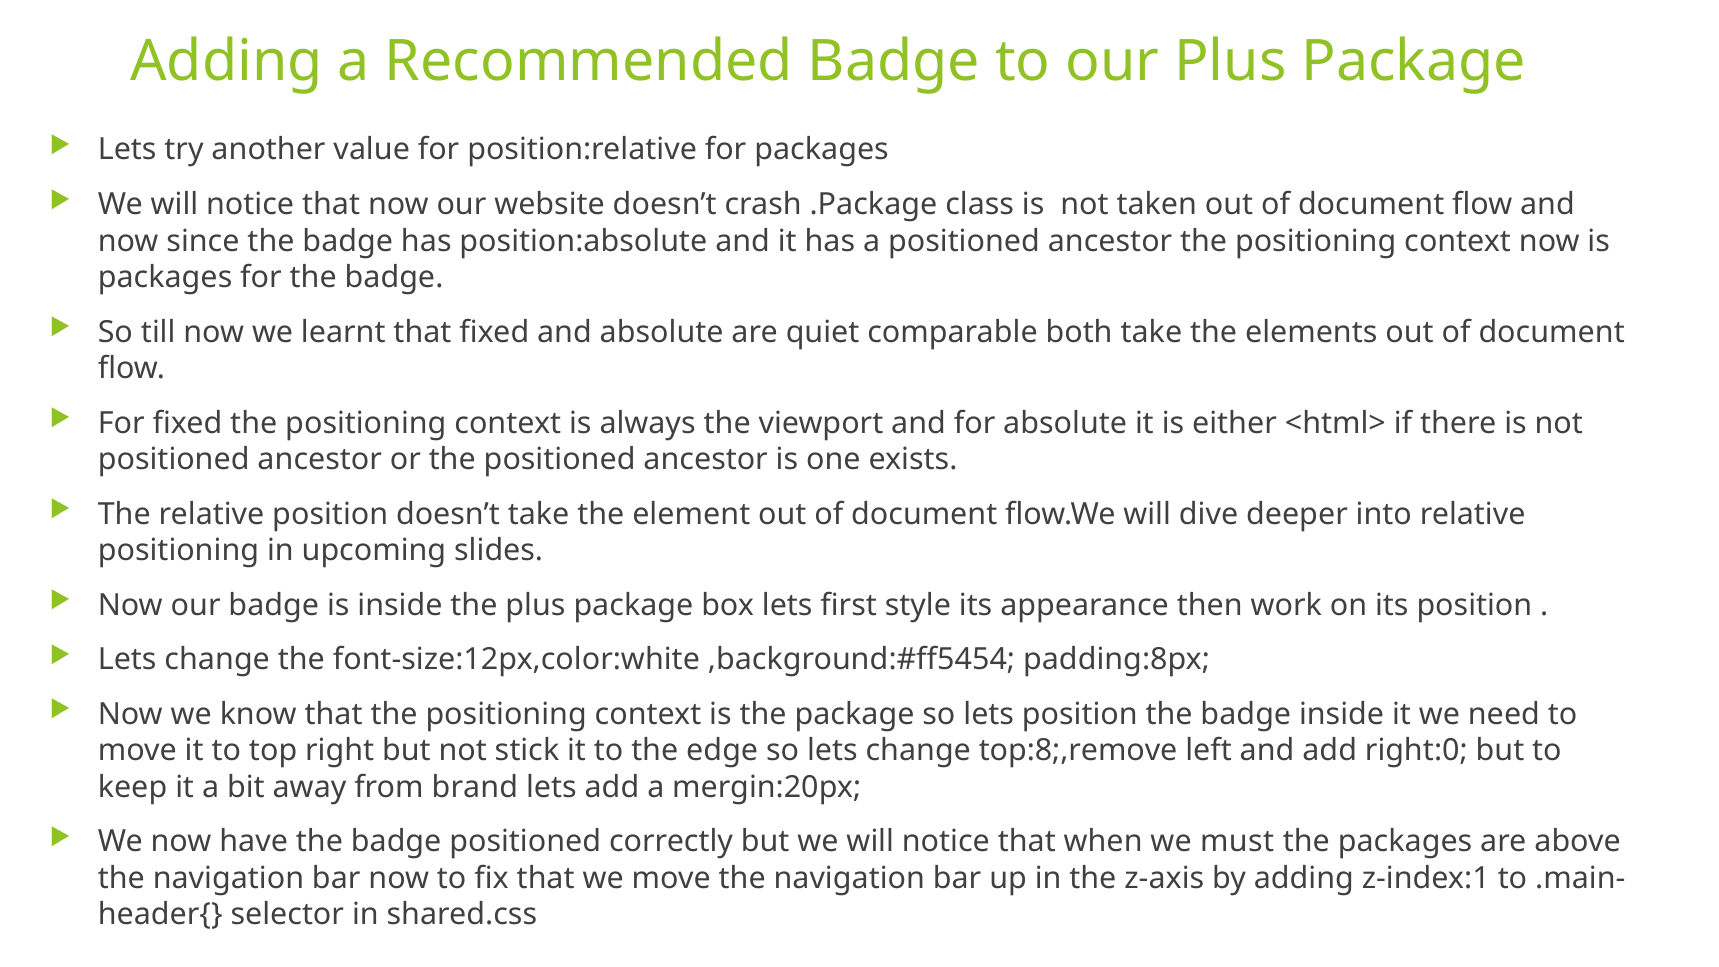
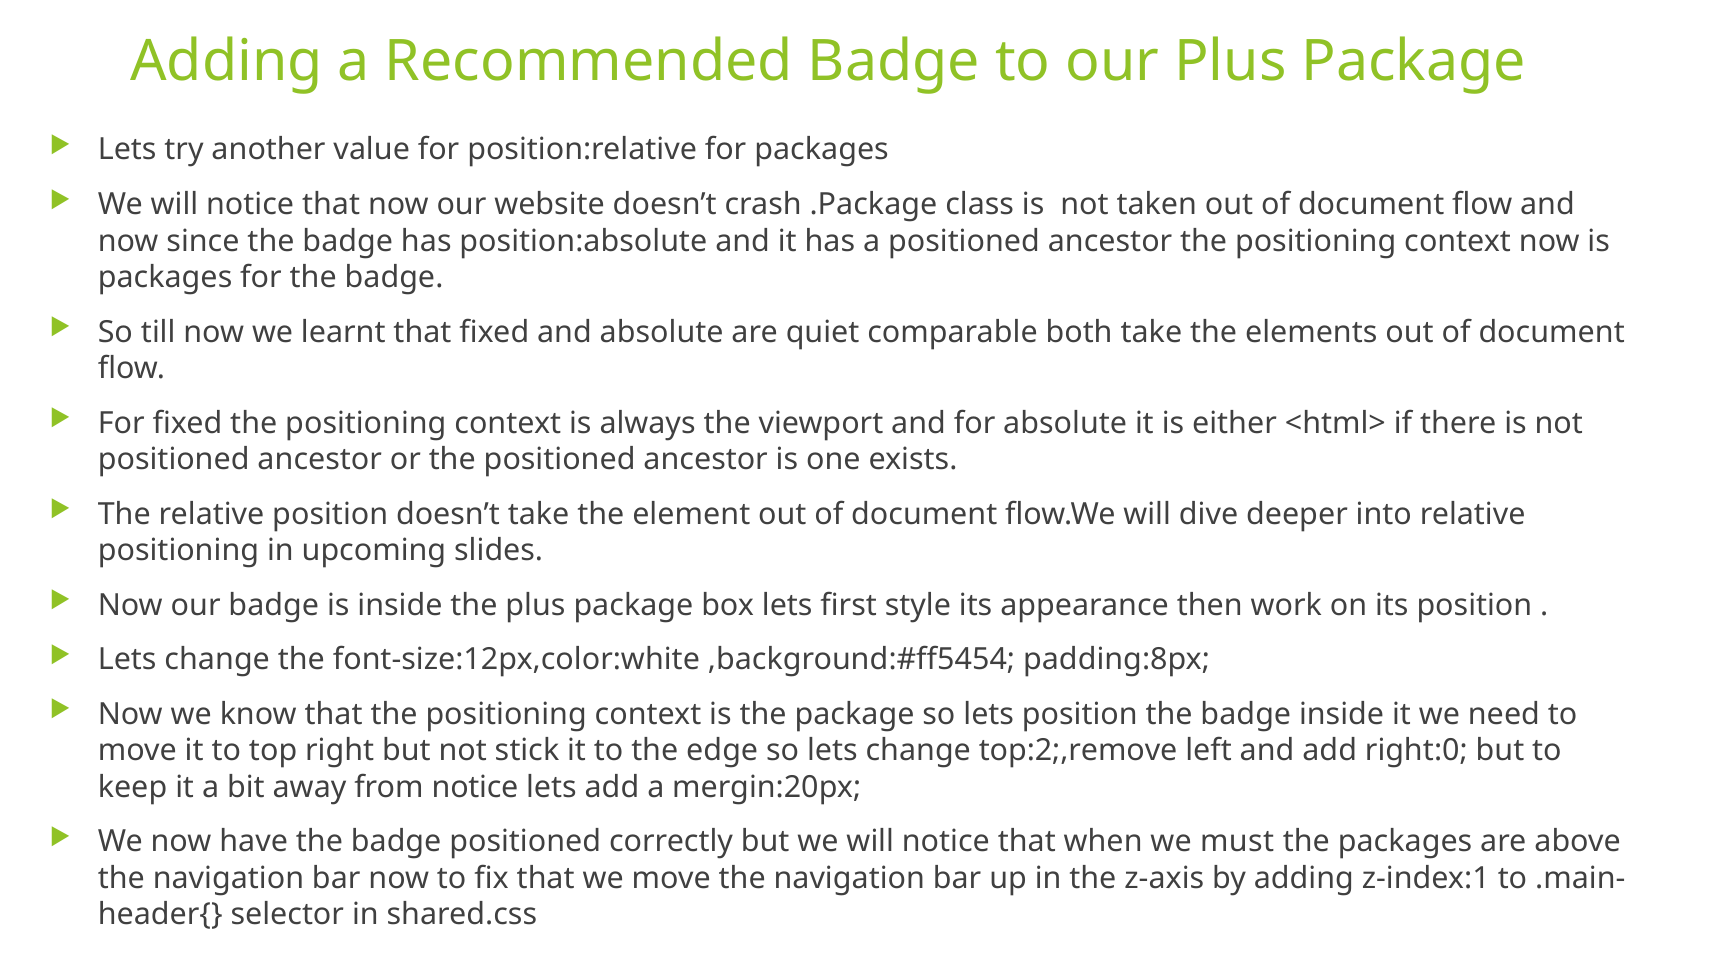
top:8;,remove: top:8;,remove -> top:2;,remove
from brand: brand -> notice
